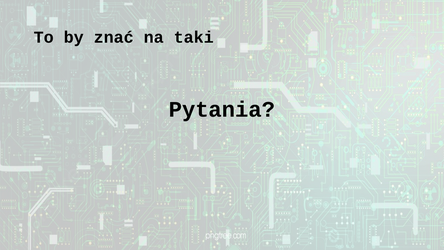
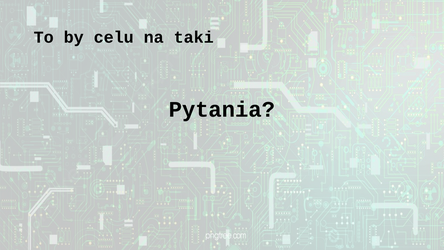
znać: znać -> celu
